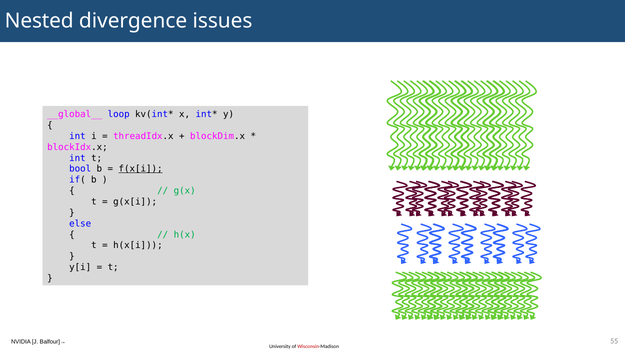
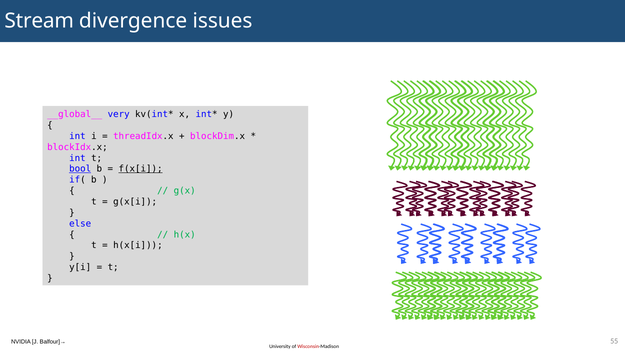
Nested: Nested -> Stream
loop: loop -> very
bool underline: none -> present
